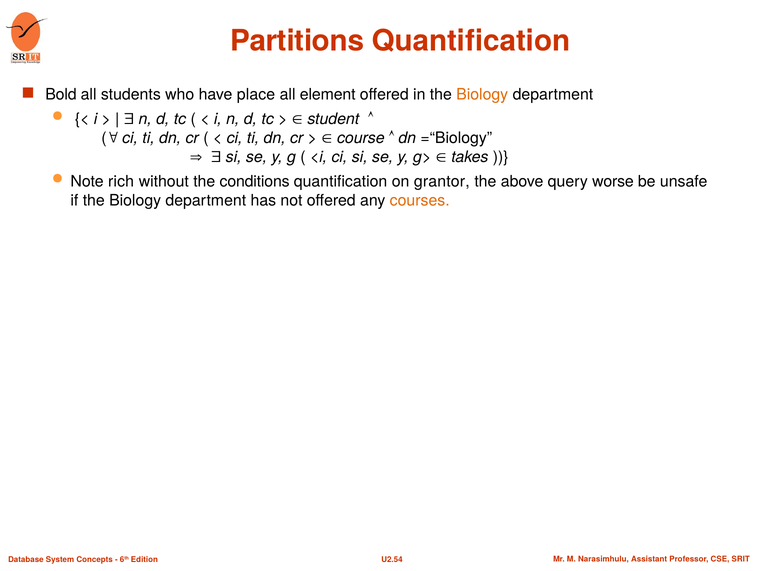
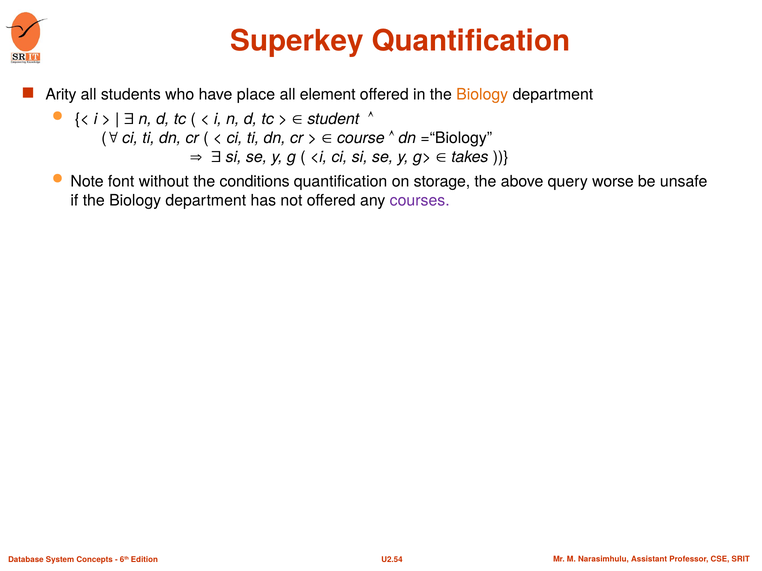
Partitions: Partitions -> Superkey
Bold: Bold -> Arity
rich: rich -> font
grantor: grantor -> storage
courses colour: orange -> purple
